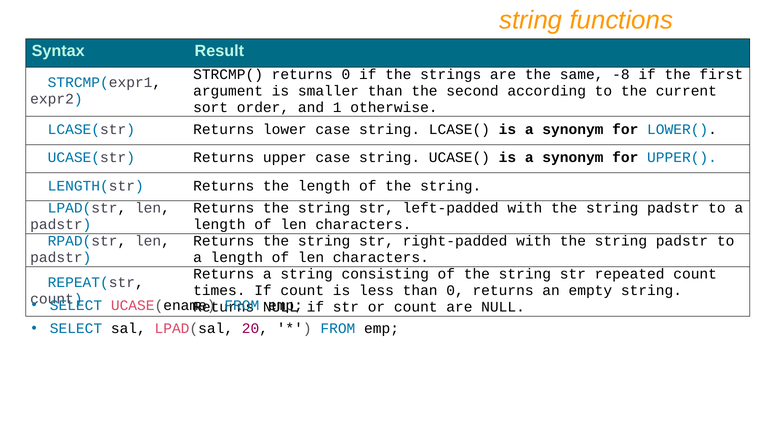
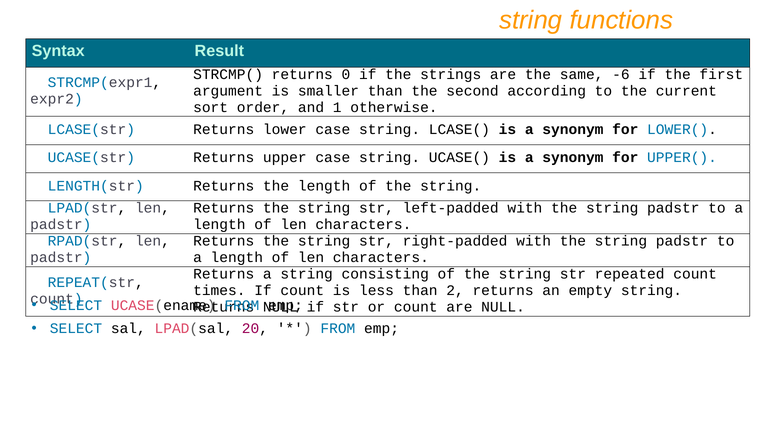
-8: -8 -> -6
than 0: 0 -> 2
